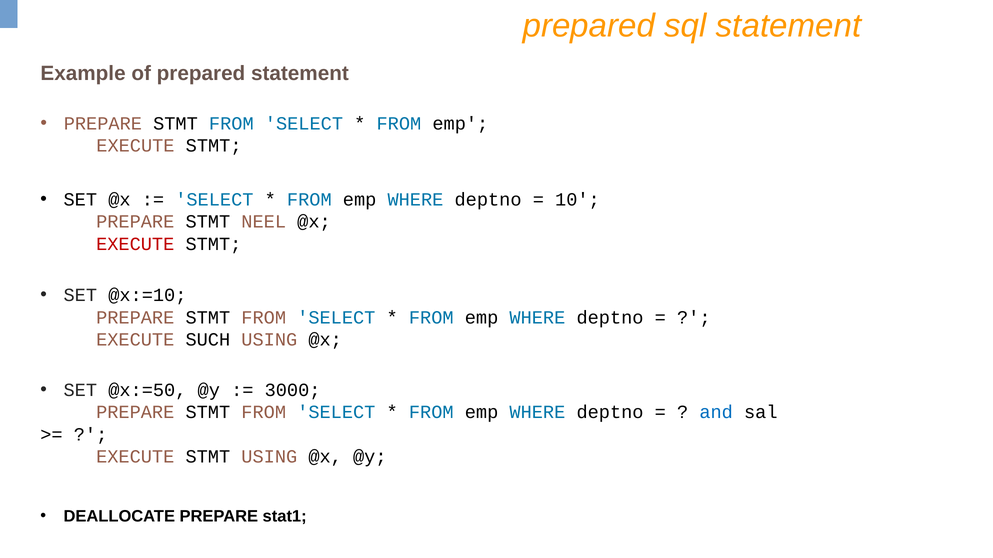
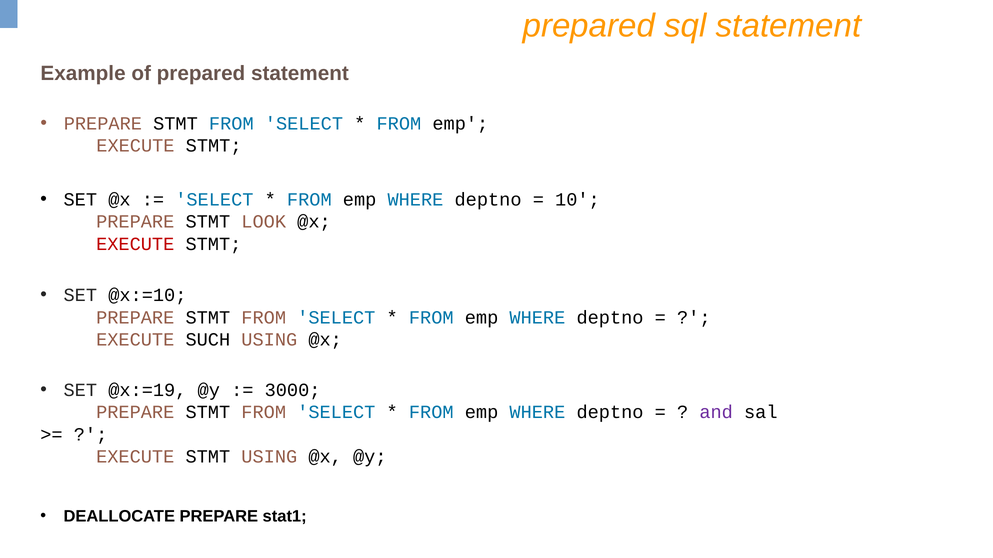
NEEL: NEEL -> LOOK
@x:=50: @x:=50 -> @x:=19
and colour: blue -> purple
